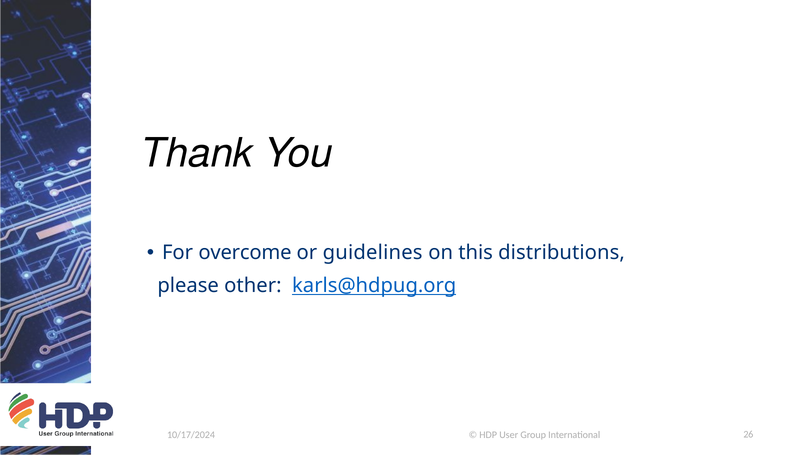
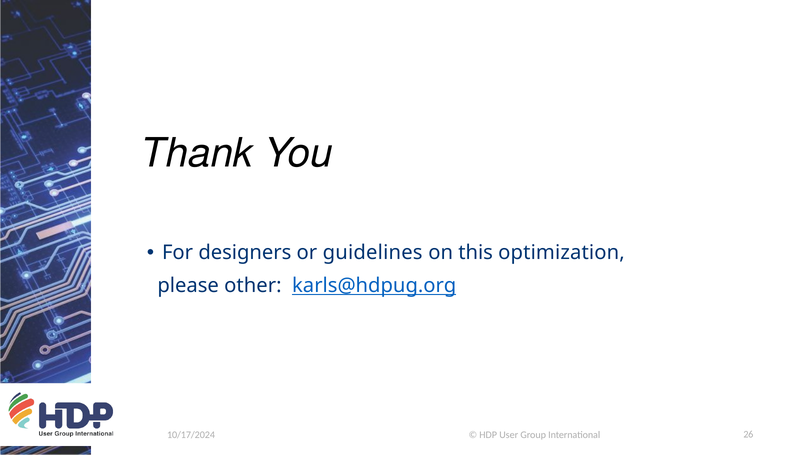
overcome: overcome -> designers
distributions: distributions -> optimization
